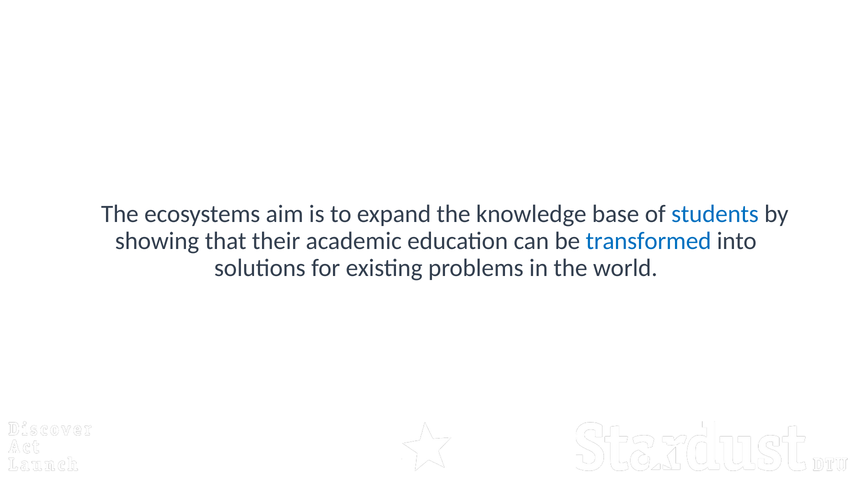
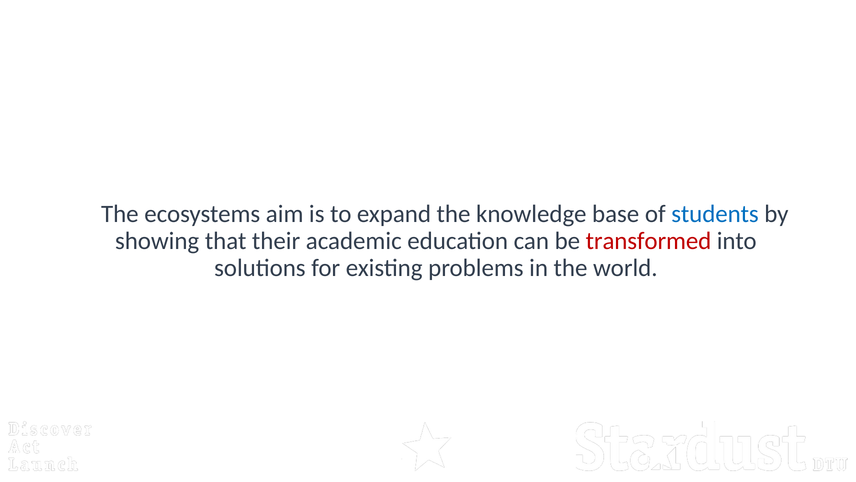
transformed colour: blue -> red
